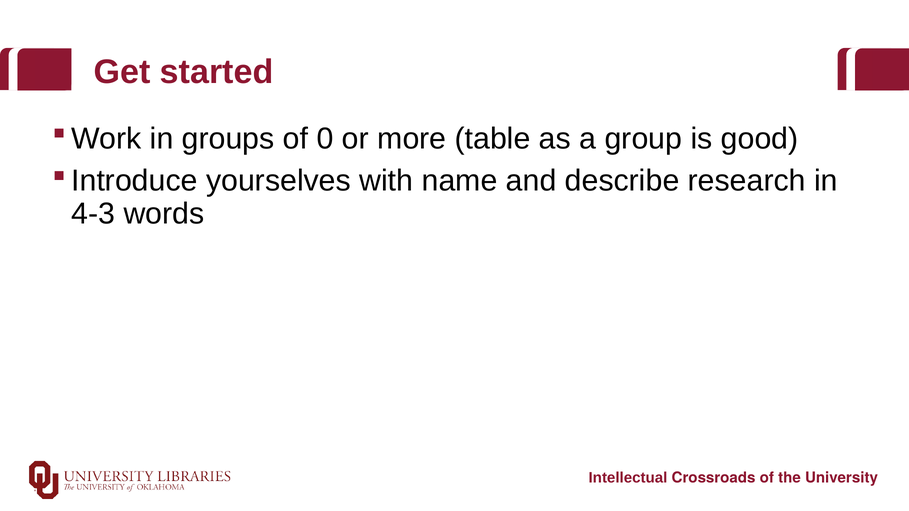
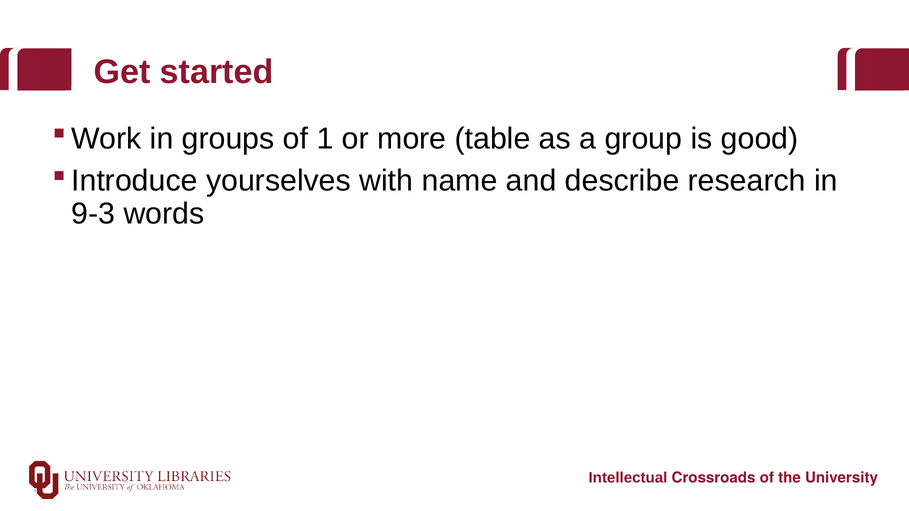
0: 0 -> 1
4-3: 4-3 -> 9-3
